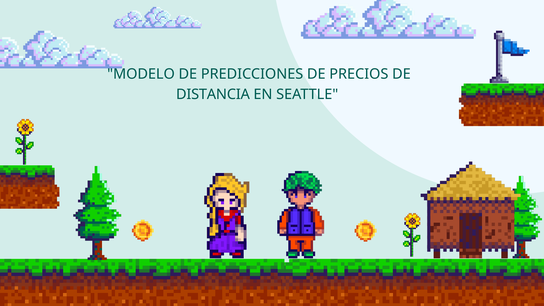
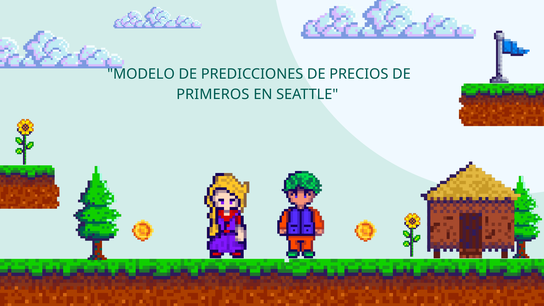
DISTANCIA: DISTANCIA -> PRIMEROS
